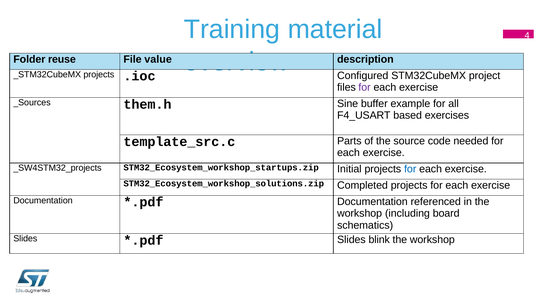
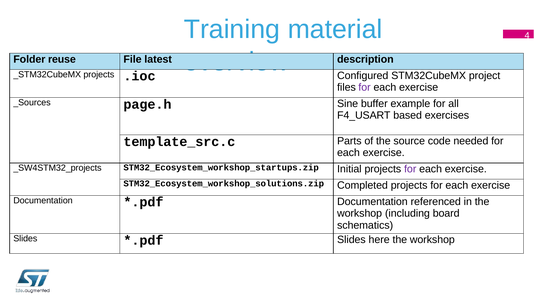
value: value -> latest
them.h: them.h -> page.h
for at (410, 169) colour: blue -> purple
blink: blink -> here
